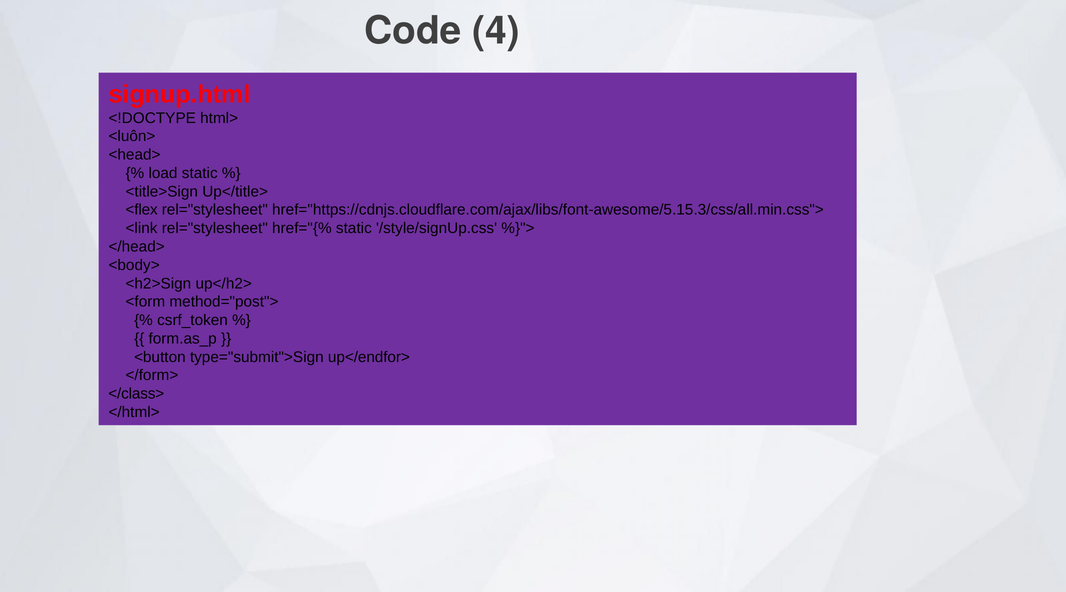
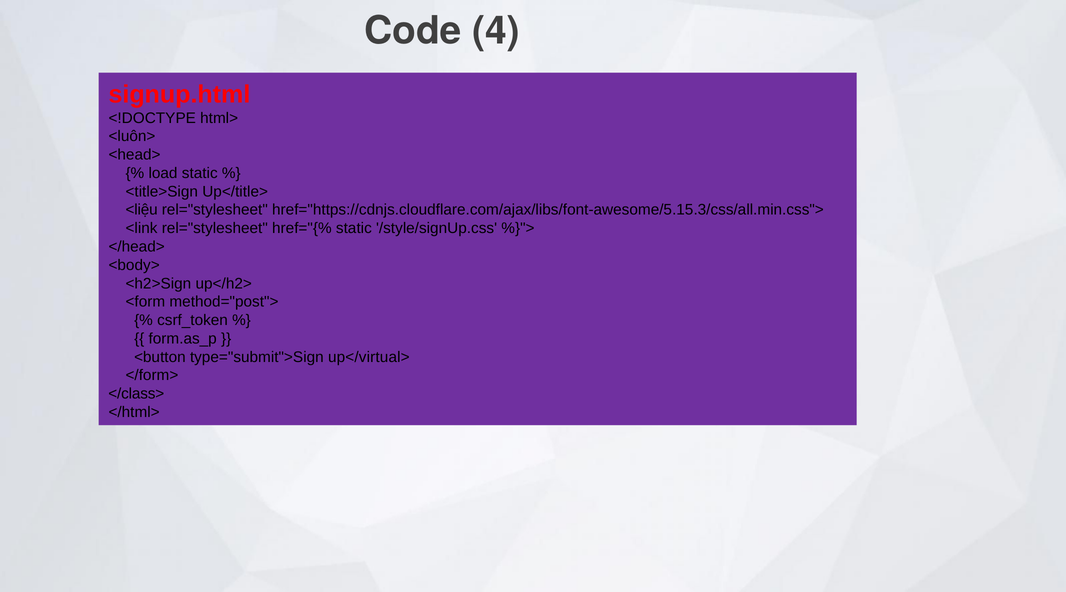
<flex: <flex -> <liệu
up</endfor>: up</endfor> -> up</virtual>
